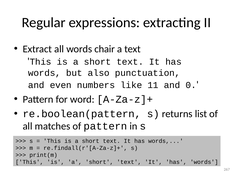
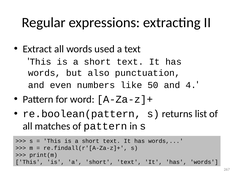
chair: chair -> used
11: 11 -> 50
0: 0 -> 4
